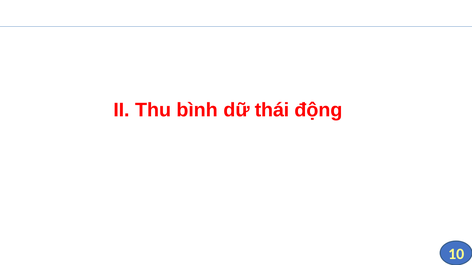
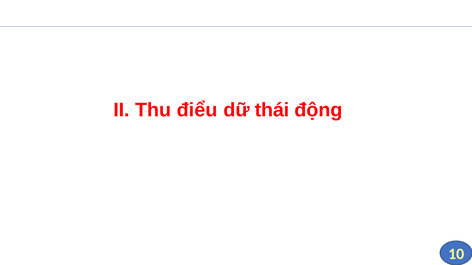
bình: bình -> điểu
